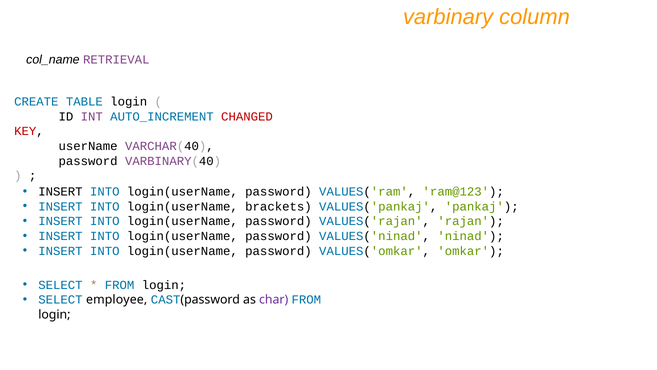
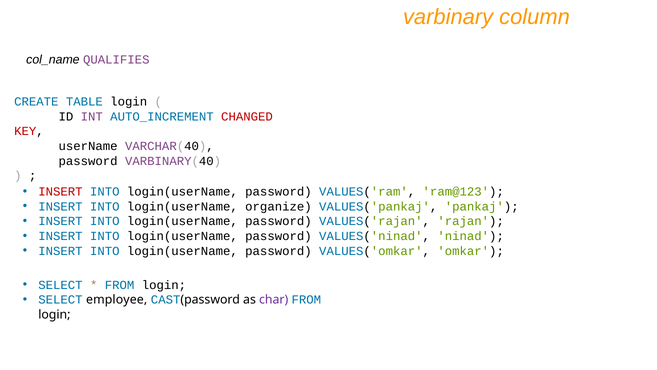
RETRIEVAL: RETRIEVAL -> QUALIFIES
INSERT at (60, 192) colour: black -> red
brackets: brackets -> organize
